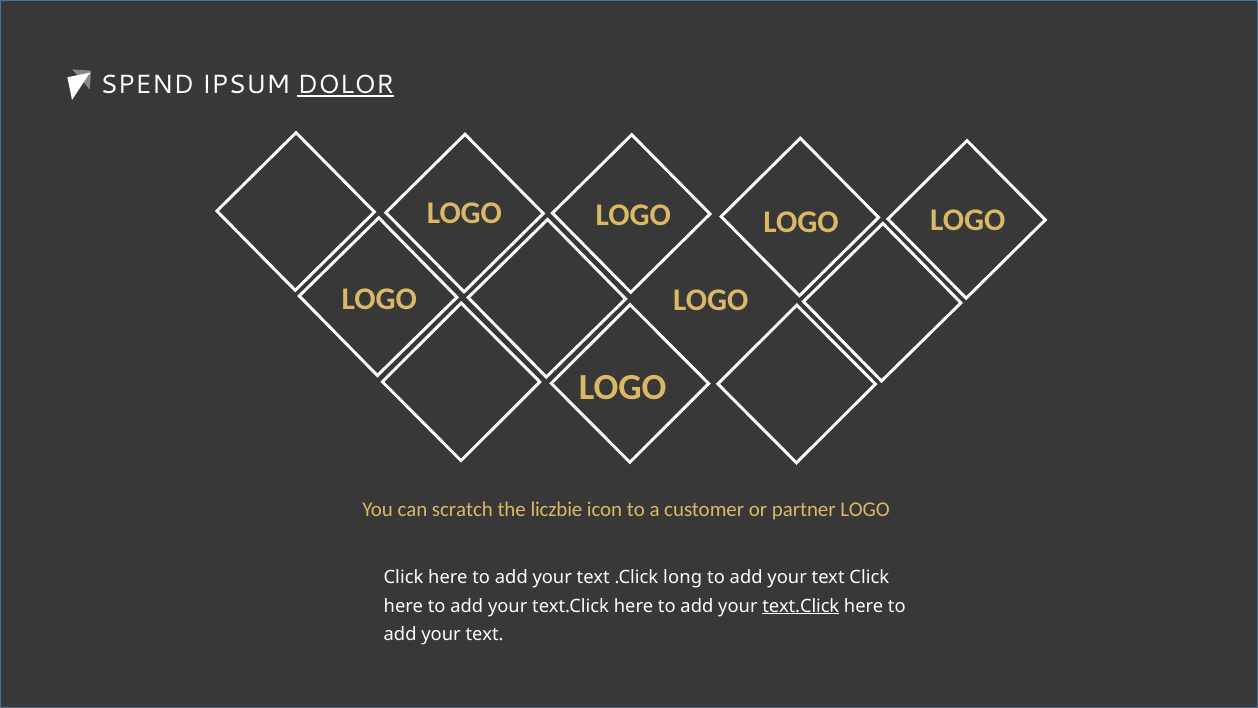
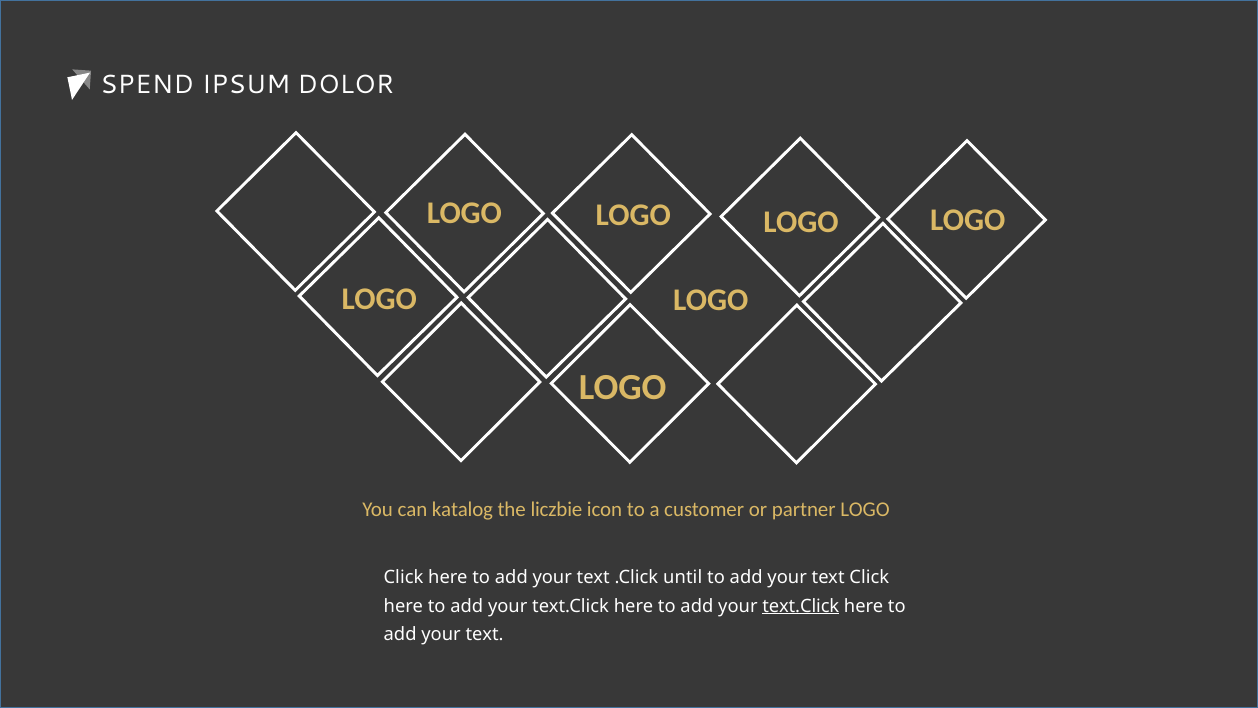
DOLOR underline: present -> none
scratch: scratch -> katalog
long: long -> until
